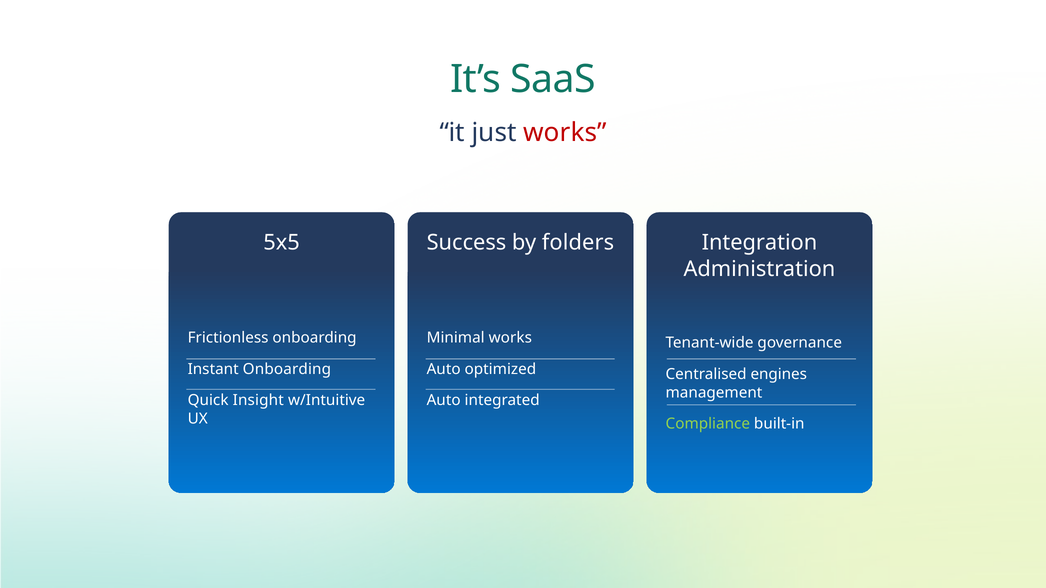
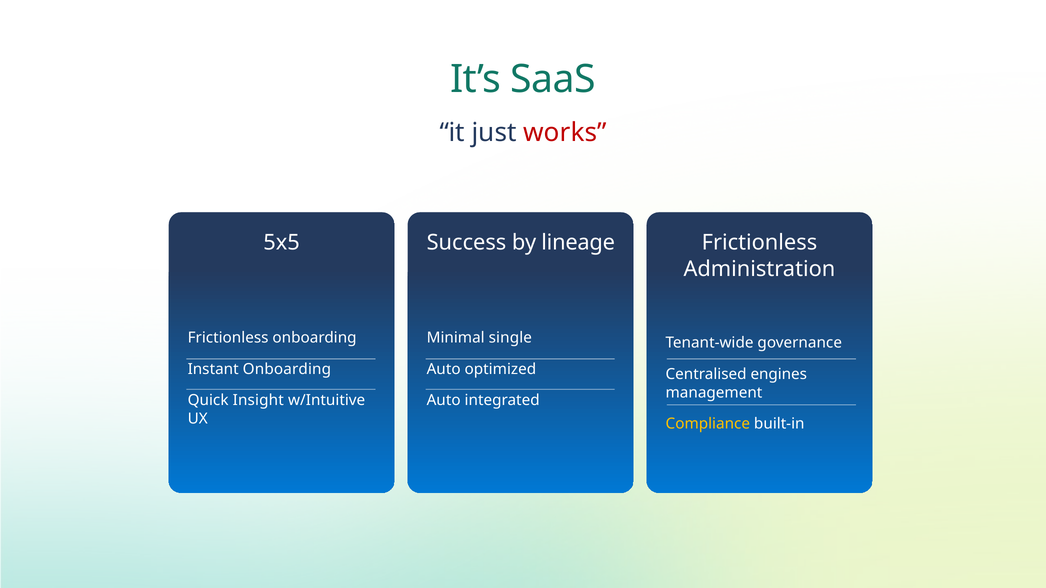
folders: folders -> lineage
Integration at (759, 243): Integration -> Frictionless
Minimal works: works -> single
Compliance colour: light green -> yellow
